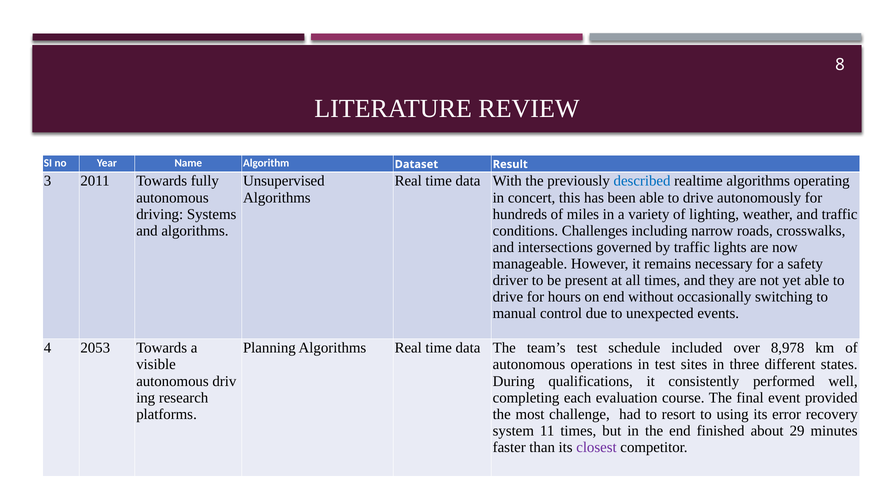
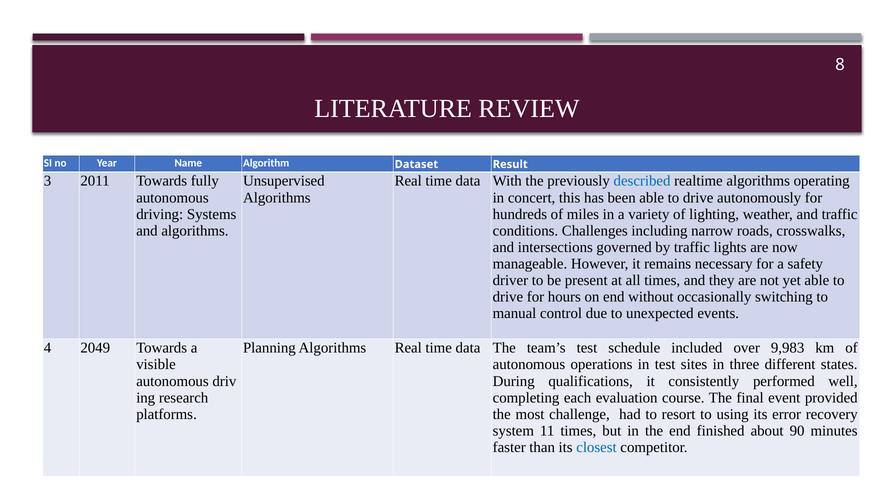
2053: 2053 -> 2049
8,978: 8,978 -> 9,983
29: 29 -> 90
closest colour: purple -> blue
